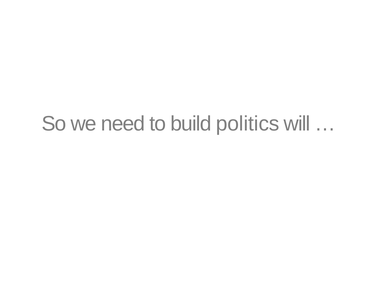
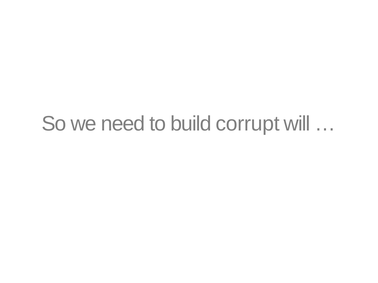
politics: politics -> corrupt
